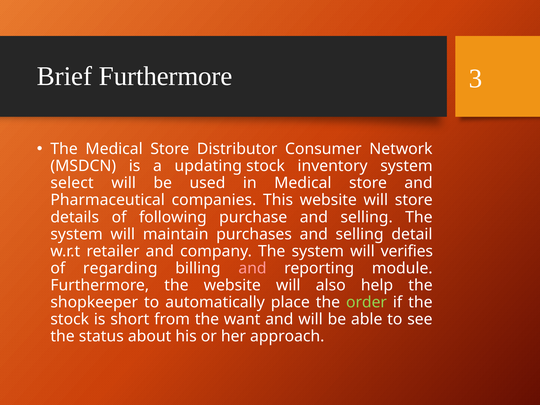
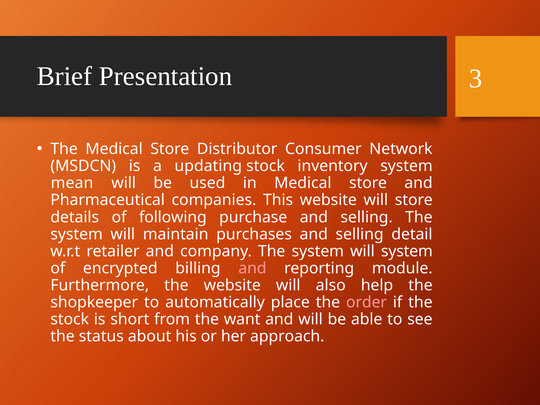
Brief Furthermore: Furthermore -> Presentation
select: select -> mean
will verifies: verifies -> system
regarding: regarding -> encrypted
order colour: light green -> pink
